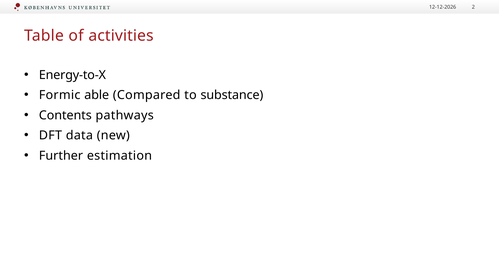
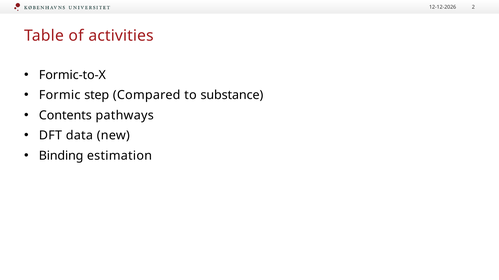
Energy-to-X: Energy-to-X -> Formic-to-X
able: able -> step
Further: Further -> Binding
